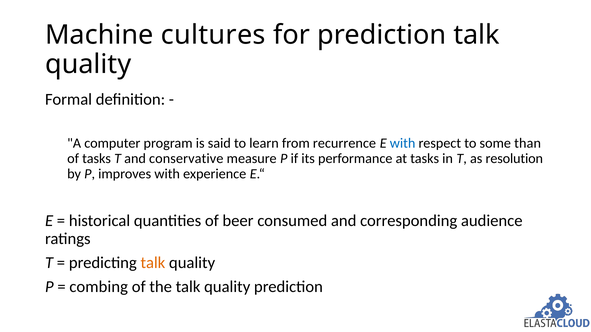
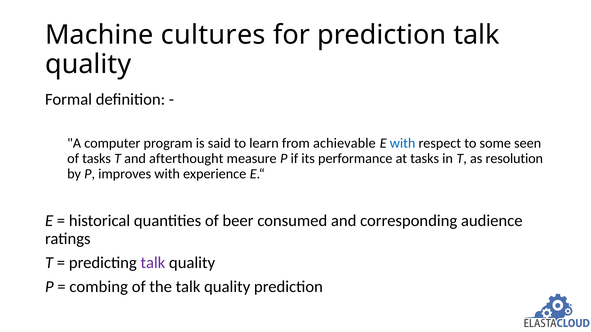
recurrence: recurrence -> achievable
than: than -> seen
conservative: conservative -> afterthought
talk at (153, 263) colour: orange -> purple
